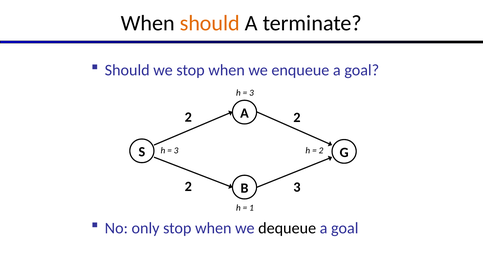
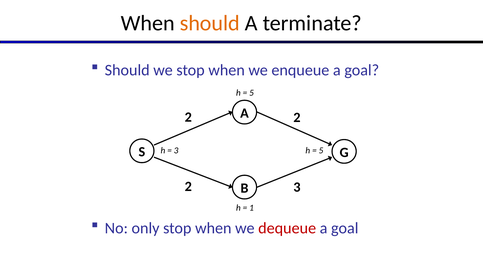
3 at (252, 93): 3 -> 5
2 at (321, 150): 2 -> 5
dequeue colour: black -> red
